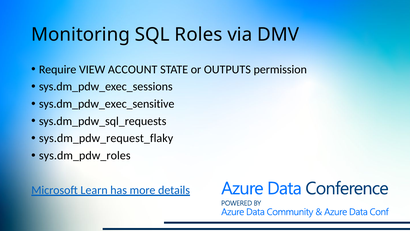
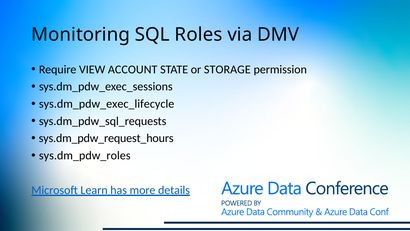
OUTPUTS: OUTPUTS -> STORAGE
sys.dm_pdw_exec_sensitive: sys.dm_pdw_exec_sensitive -> sys.dm_pdw_exec_lifecycle
sys.dm_pdw_request_flaky: sys.dm_pdw_request_flaky -> sys.dm_pdw_request_hours
